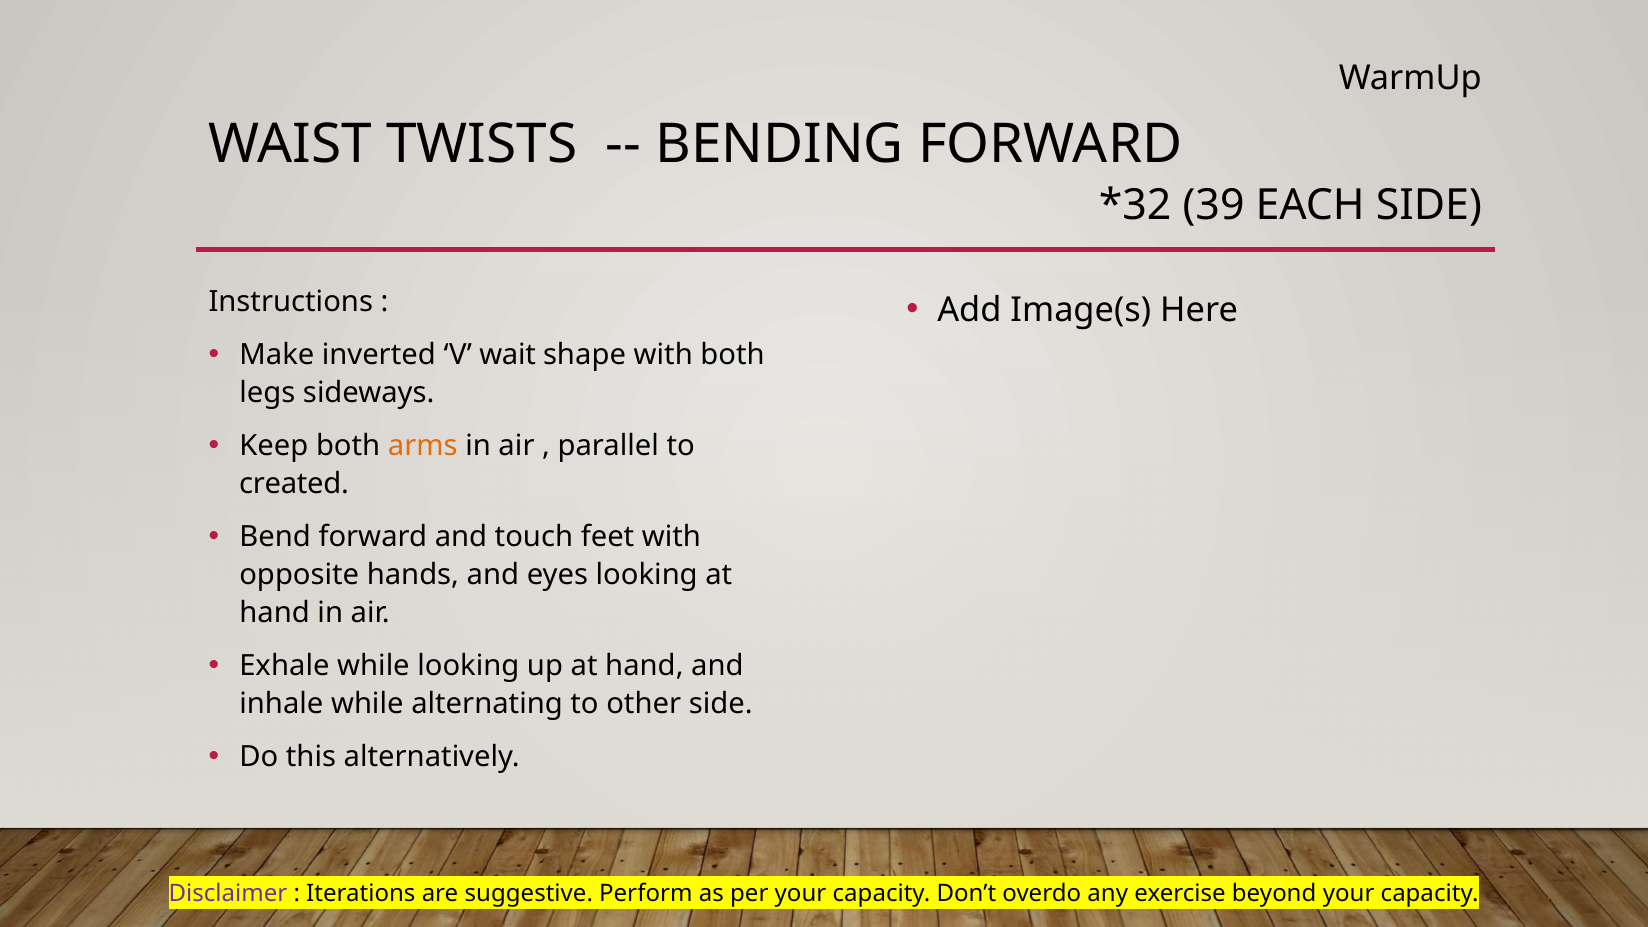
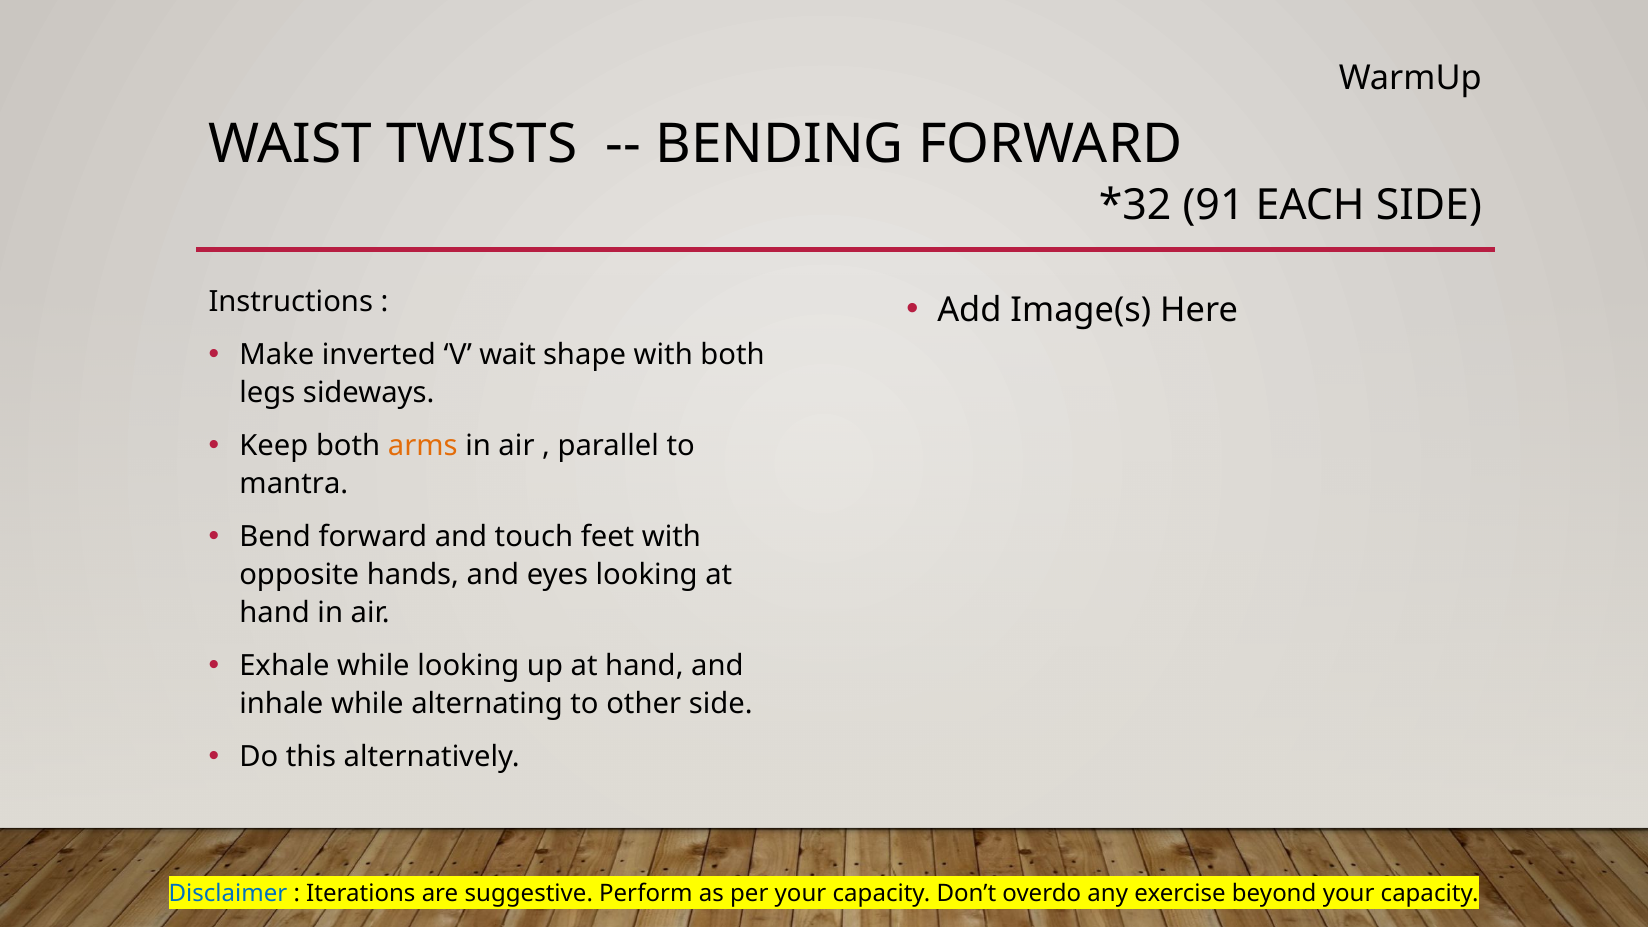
39: 39 -> 91
created: created -> mantra
Disclaimer colour: purple -> blue
